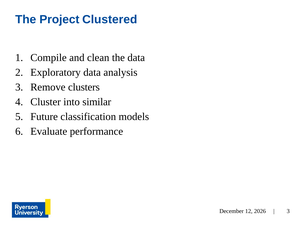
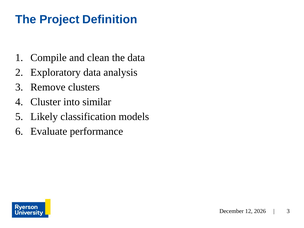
Clustered: Clustered -> Definition
Future: Future -> Likely
